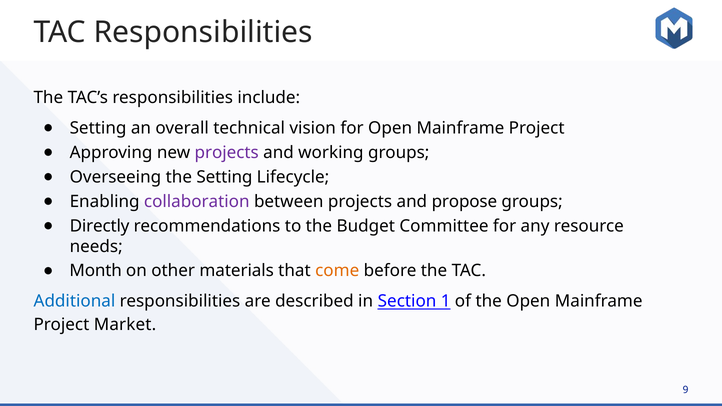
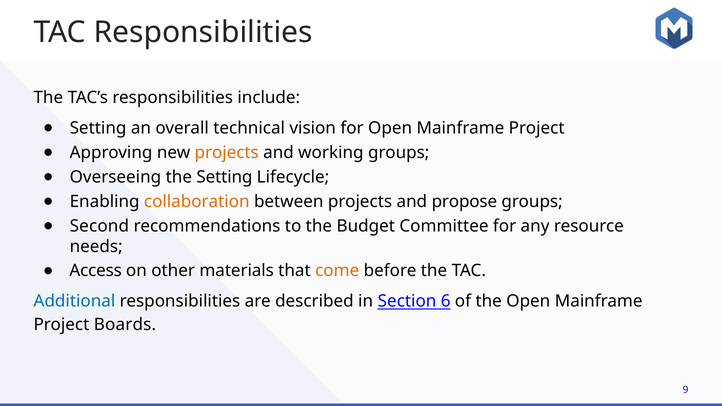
projects at (227, 153) colour: purple -> orange
collaboration colour: purple -> orange
Directly: Directly -> Second
Month: Month -> Access
1: 1 -> 6
Market: Market -> Boards
